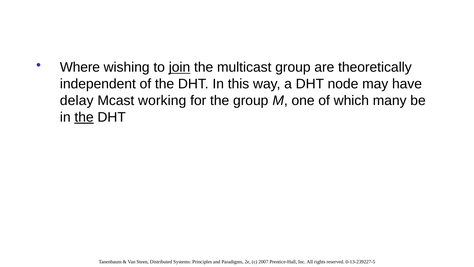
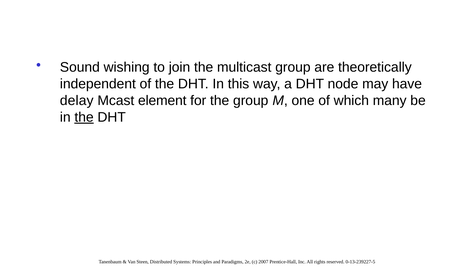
Where: Where -> Sound
join underline: present -> none
working: working -> element
